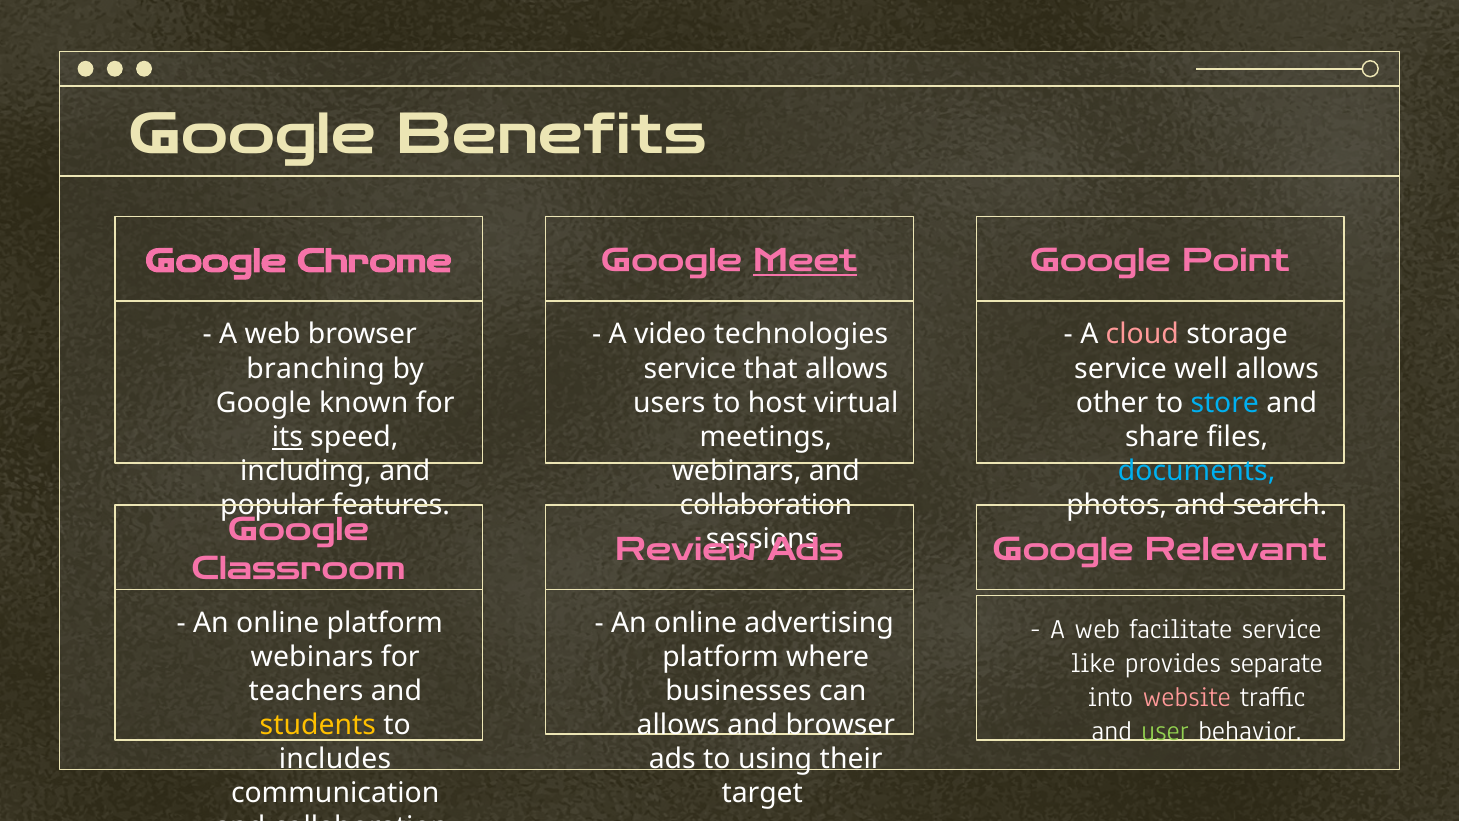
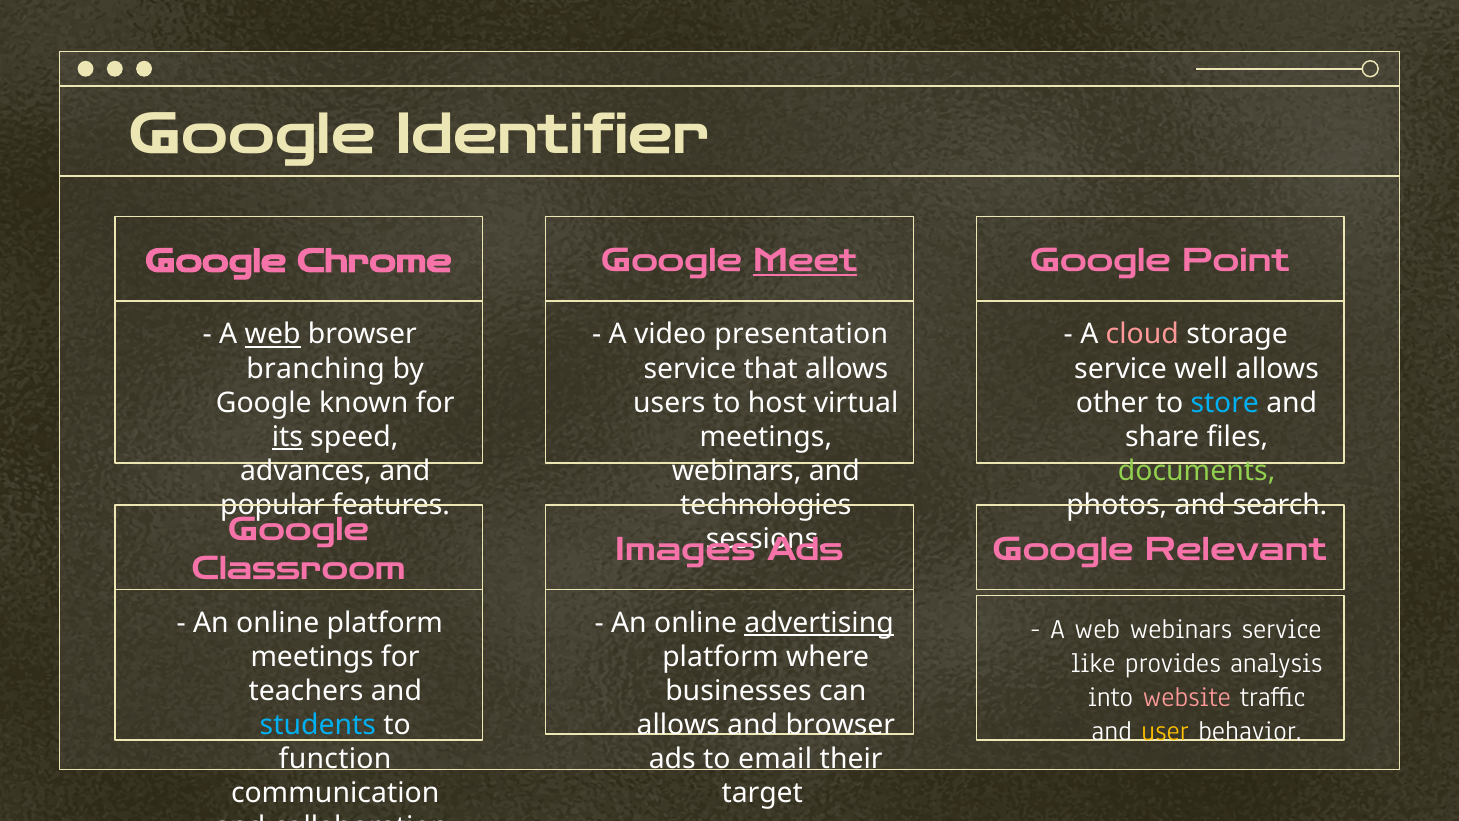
Benefits: Benefits -> Identifier
web at (273, 334) underline: none -> present
technologies: technologies -> presentation
including: including -> advances
documents colour: light blue -> light green
collaboration at (766, 505): collaboration -> technologies
Review: Review -> Images
advertising underline: none -> present
web facilitate: facilitate -> webinars
webinars at (312, 657): webinars -> meetings
separate: separate -> analysis
students colour: yellow -> light blue
user colour: light green -> yellow
includes: includes -> function
using: using -> email
